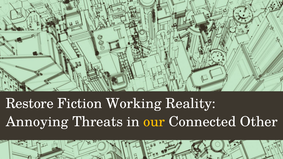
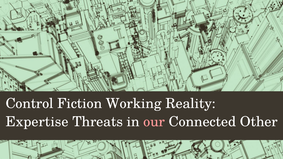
Restore: Restore -> Control
Annoying: Annoying -> Expertise
our colour: yellow -> pink
